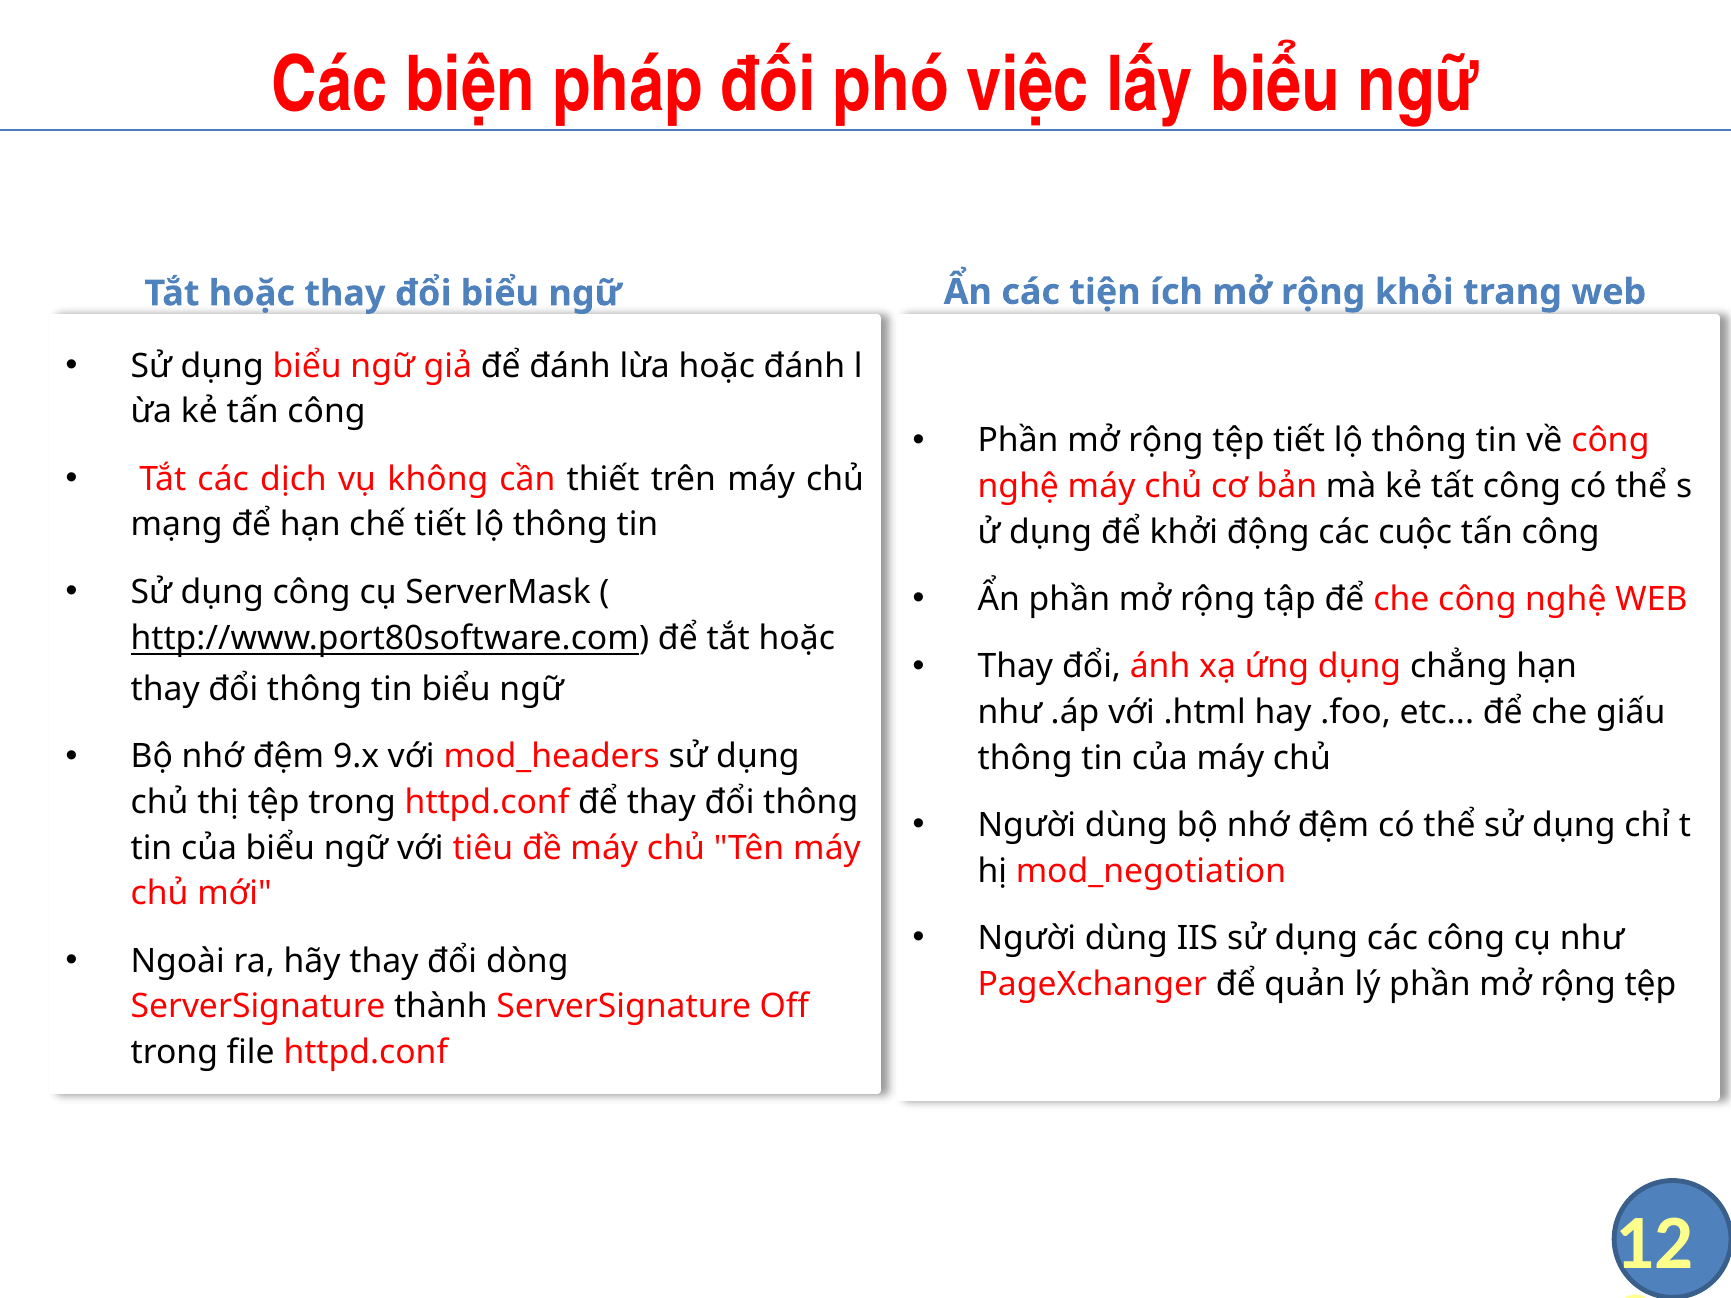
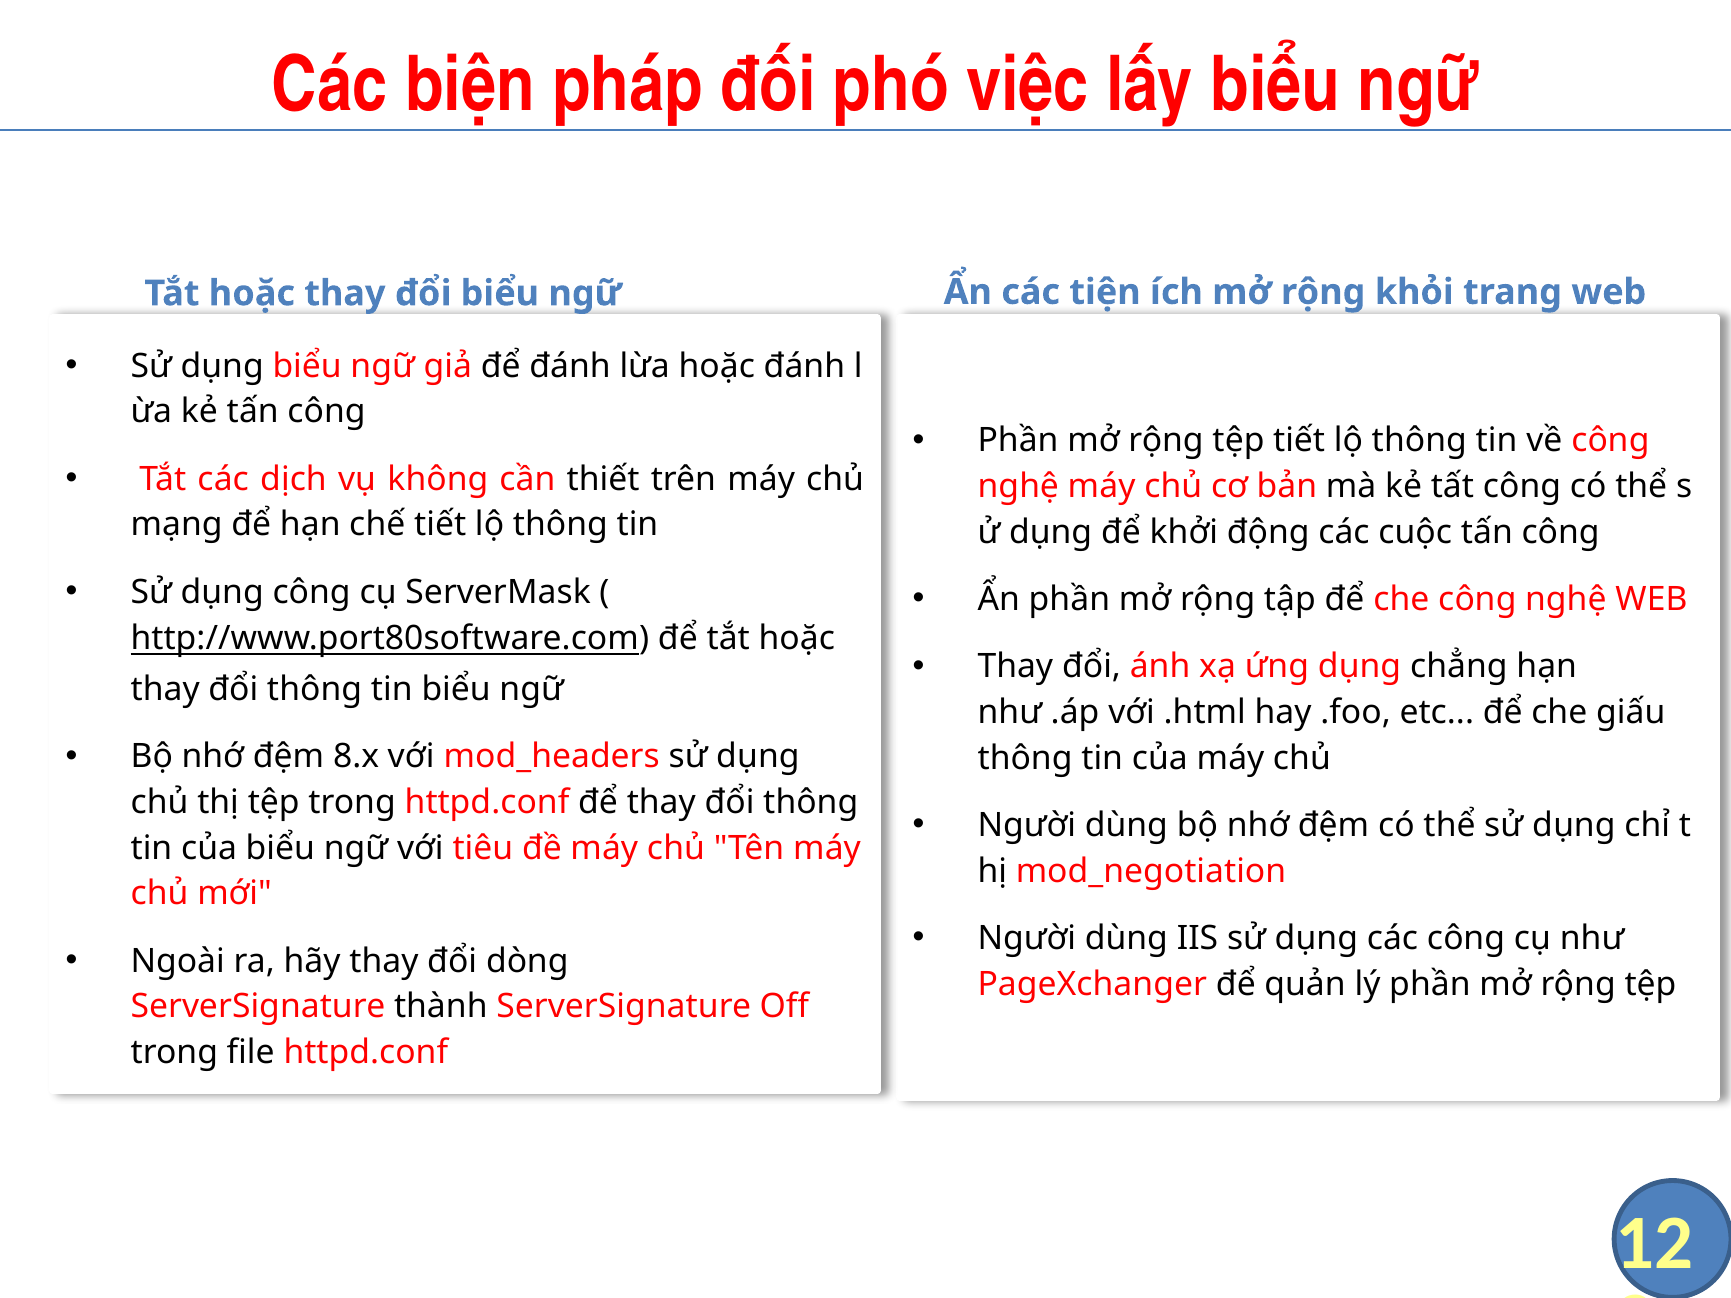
9.x: 9.x -> 8.x
